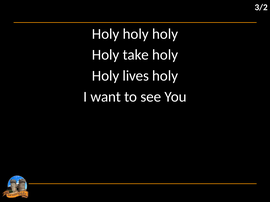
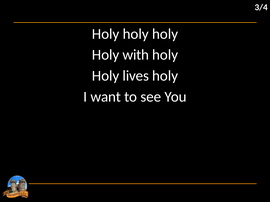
3/2: 3/2 -> 3/4
take: take -> with
